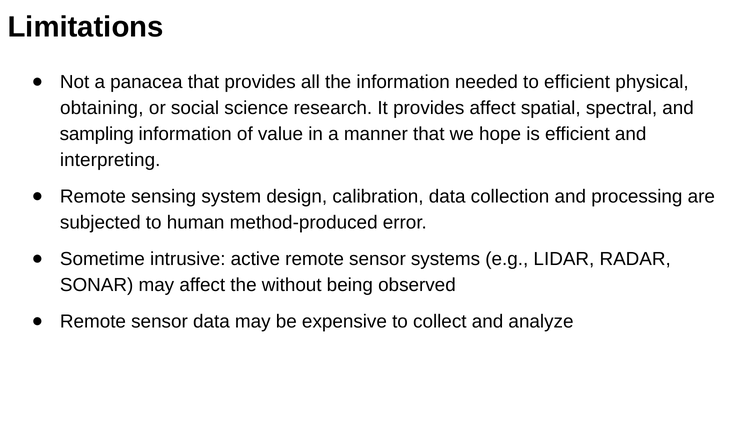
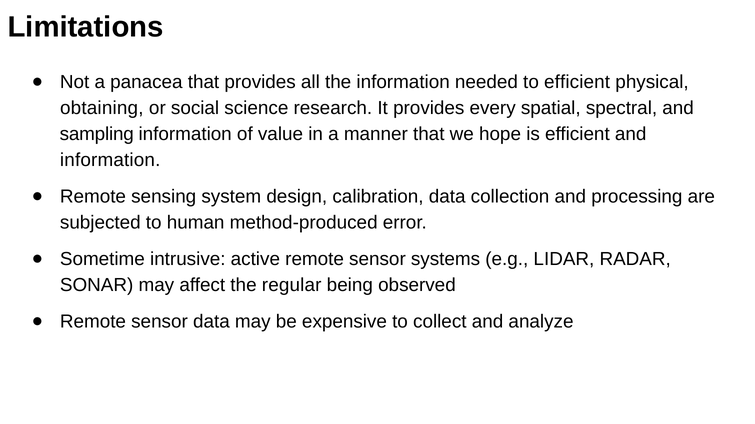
provides affect: affect -> every
interpreting at (110, 160): interpreting -> information
without: without -> regular
